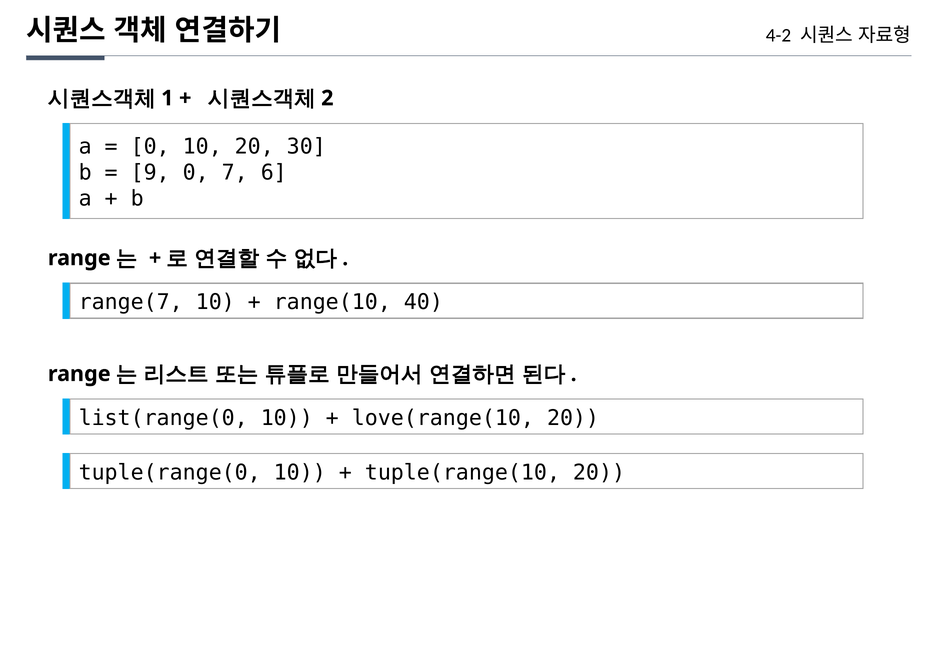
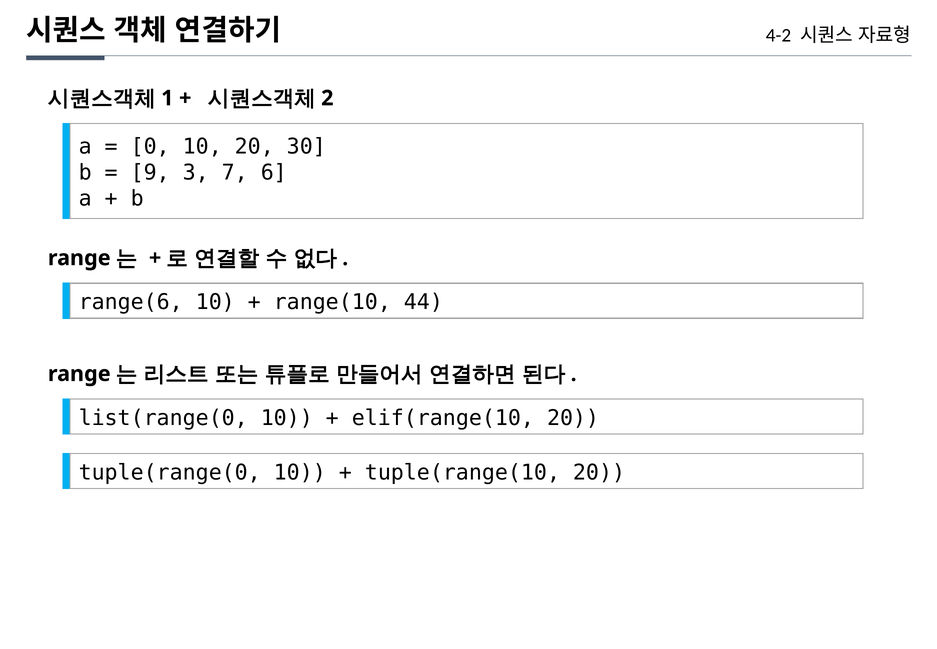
9 0: 0 -> 3
range(7: range(7 -> range(6
40: 40 -> 44
love(range(10: love(range(10 -> elif(range(10
